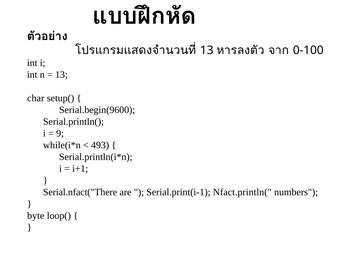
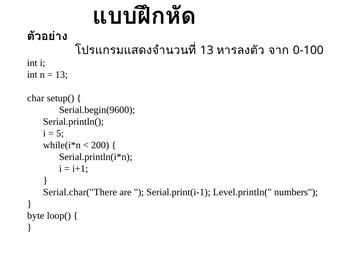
9: 9 -> 5
493: 493 -> 200
Serial.nfact("There: Serial.nfact("There -> Serial.char("There
Nfact.println(: Nfact.println( -> Level.println(
